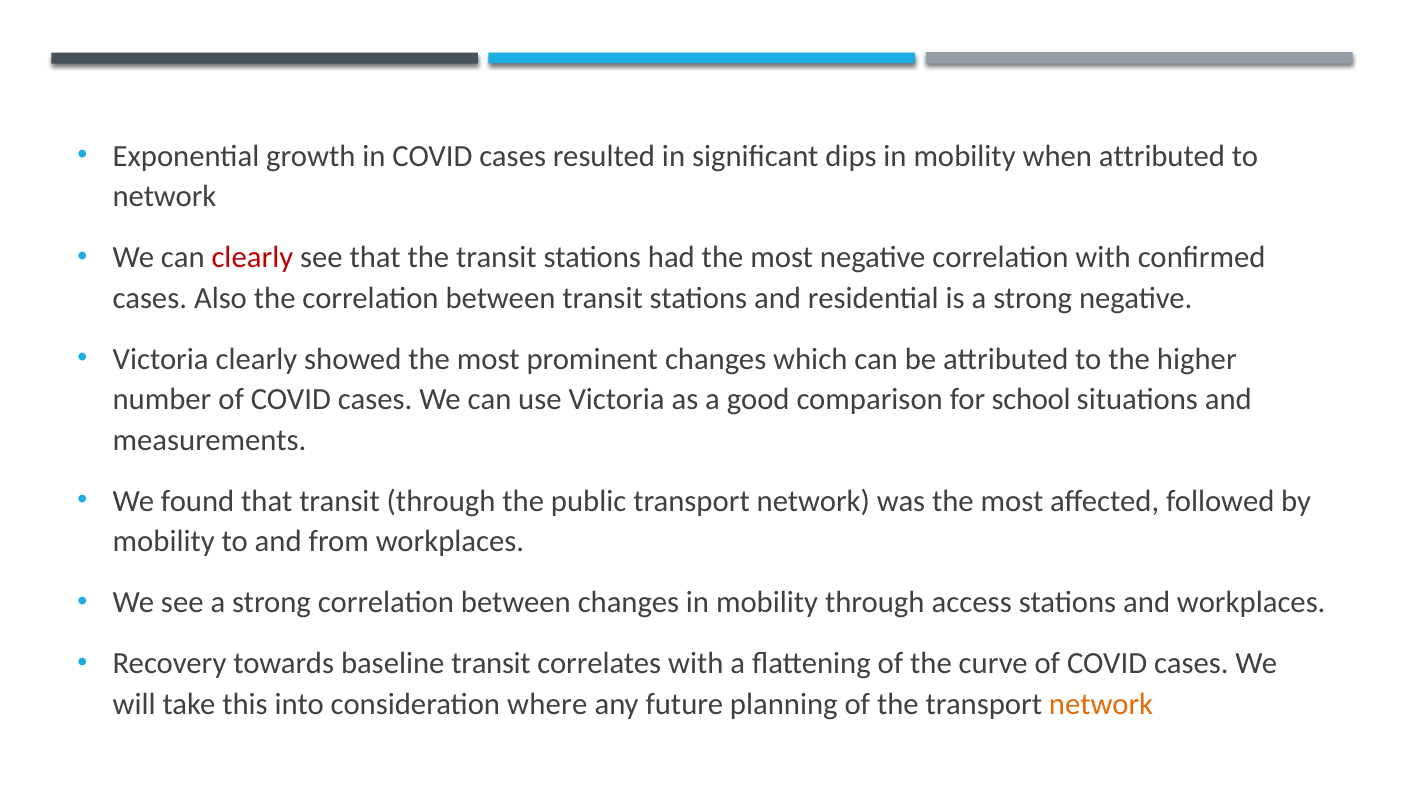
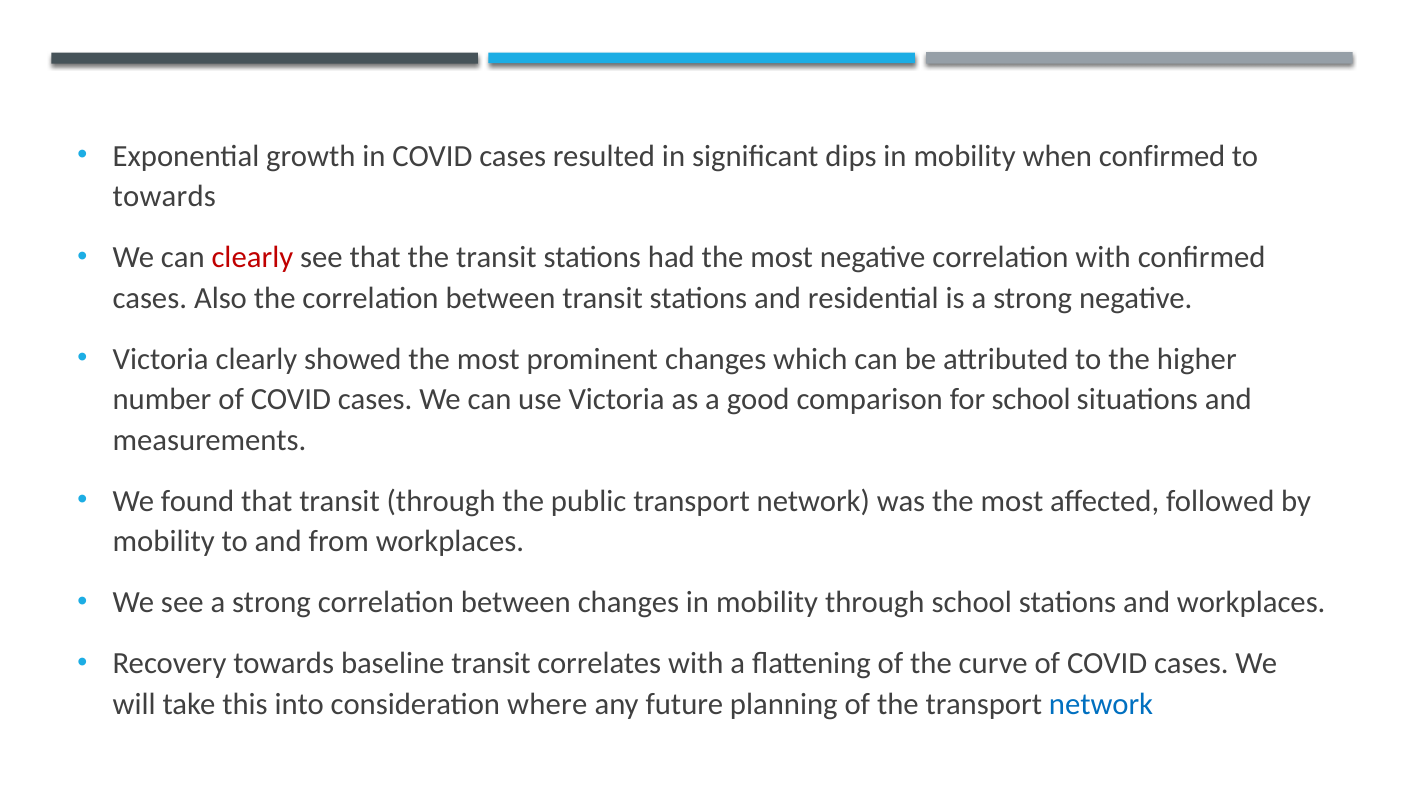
when attributed: attributed -> confirmed
network at (164, 197): network -> towards
through access: access -> school
network at (1101, 704) colour: orange -> blue
